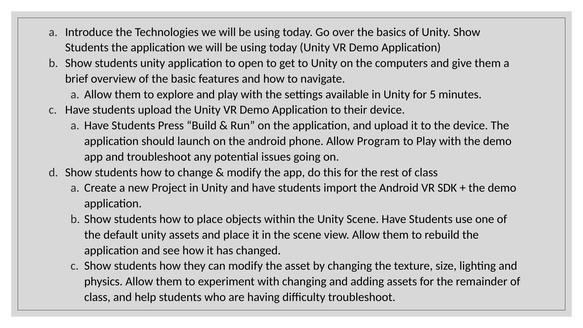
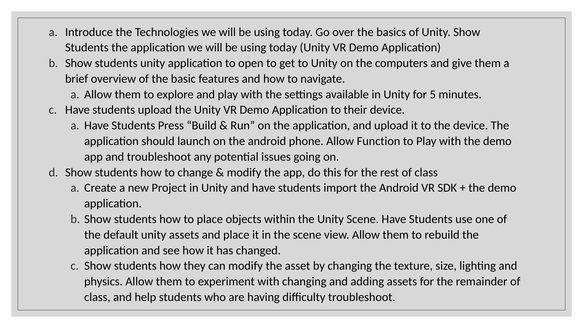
Program: Program -> Function
